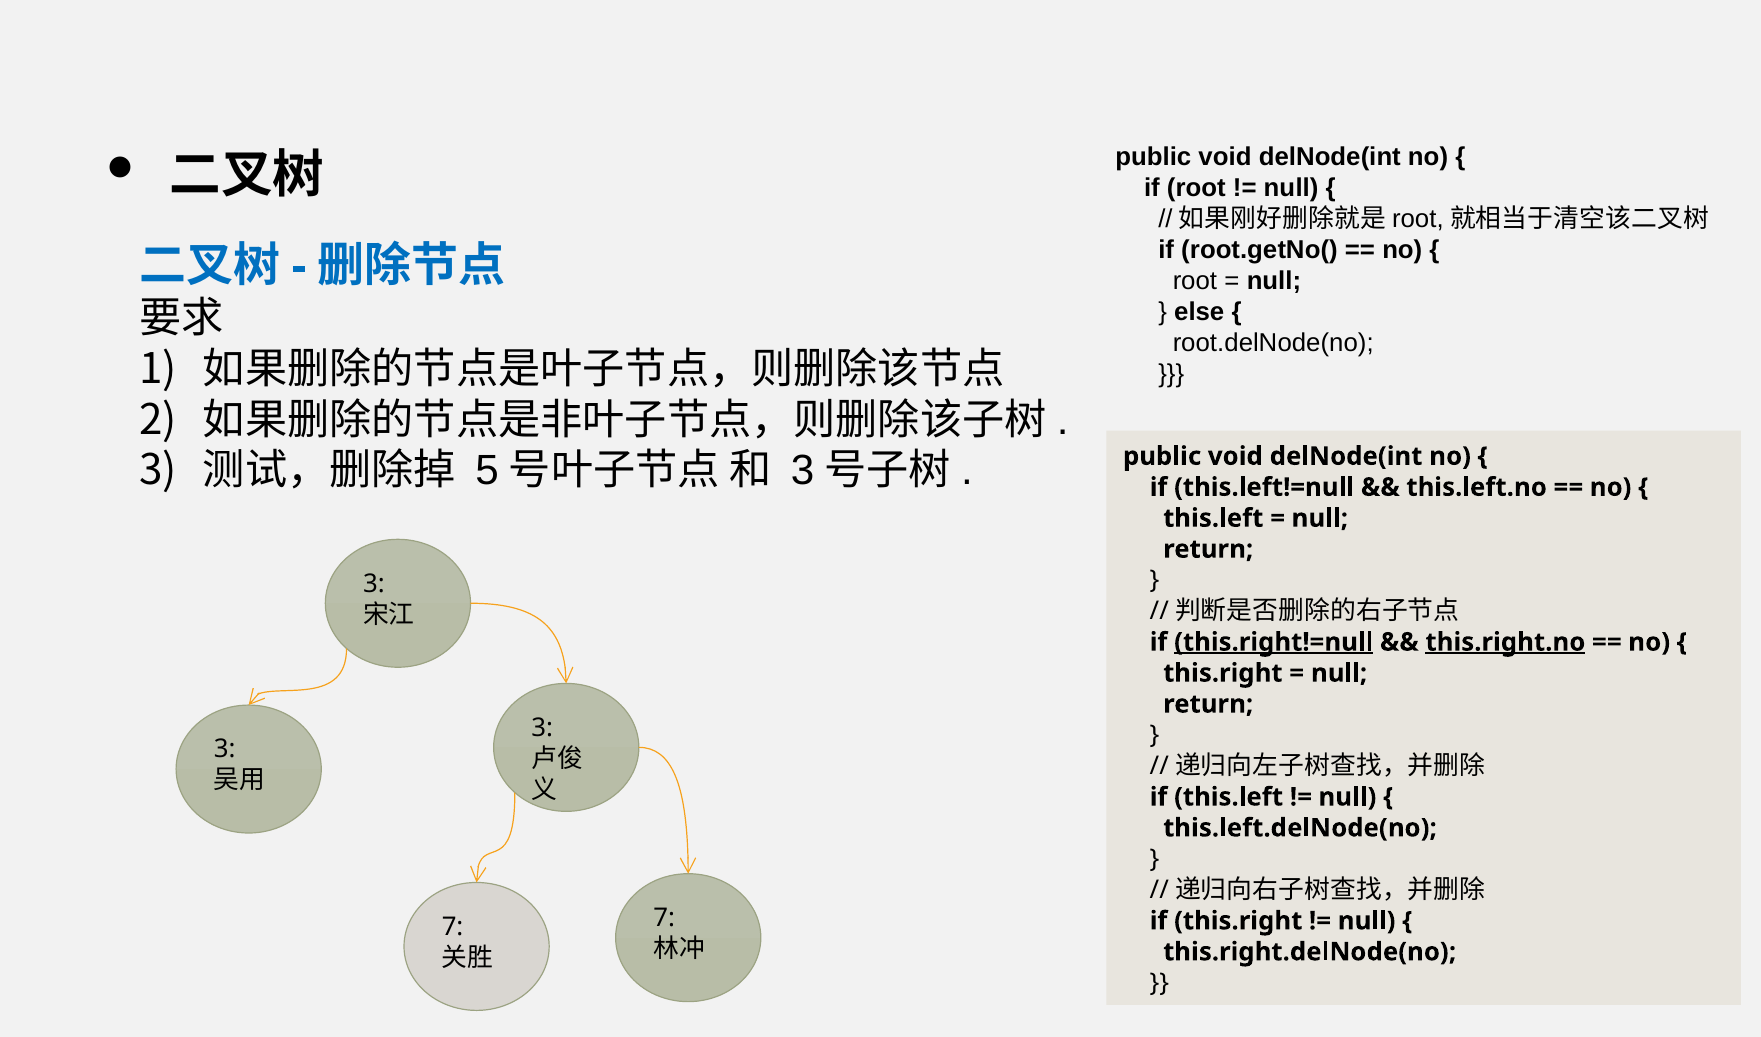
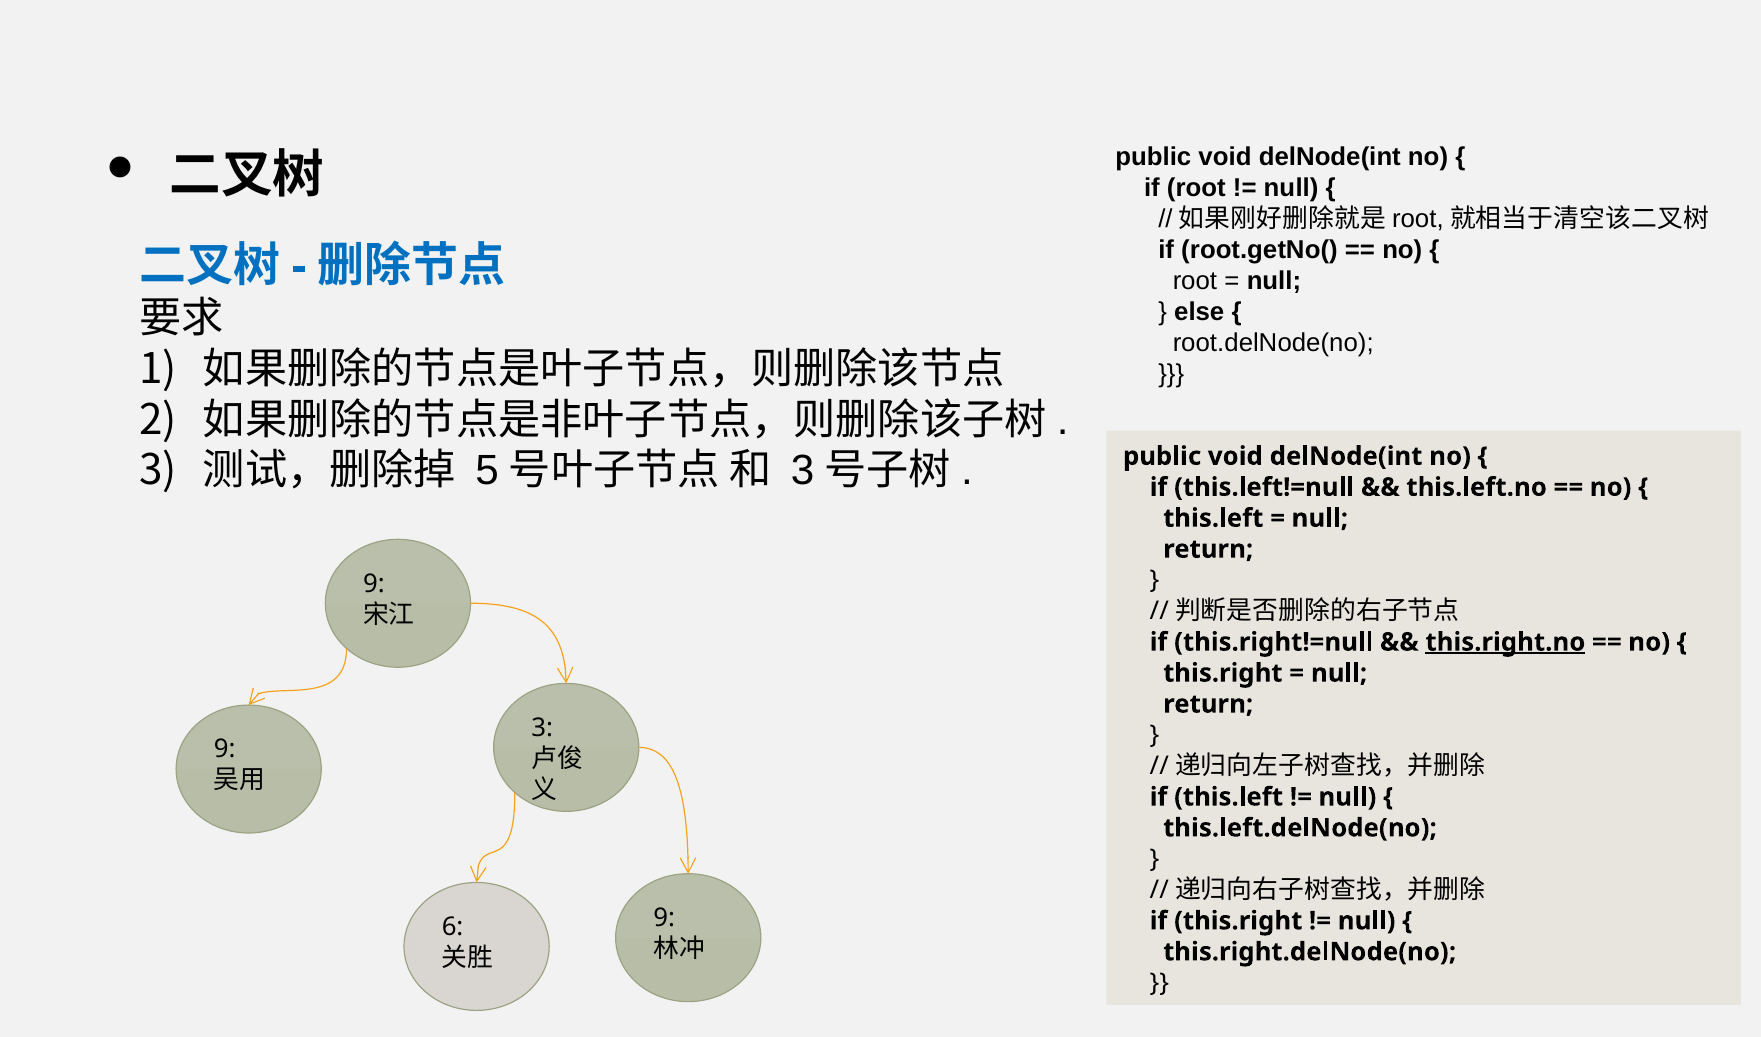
3 at (374, 583): 3 -> 9
this.right!=null underline: present -> none
3 at (225, 749): 3 -> 9
7 at (664, 918): 7 -> 9
7 at (453, 926): 7 -> 6
